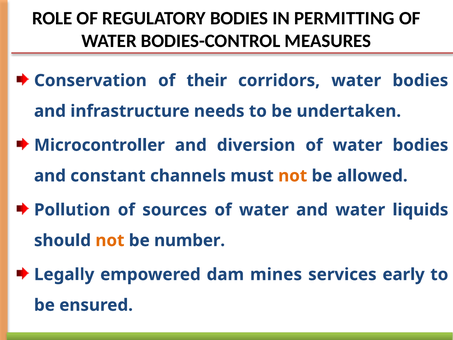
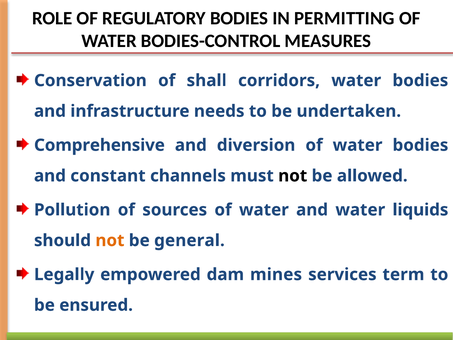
their: their -> shall
Microcontroller: Microcontroller -> Comprehensive
not at (293, 176) colour: orange -> black
number: number -> general
early: early -> term
